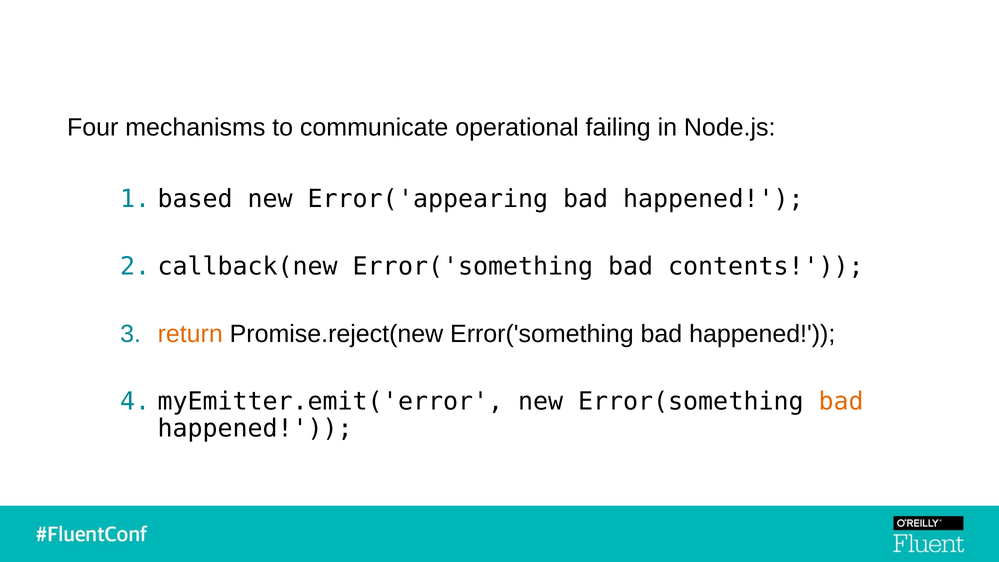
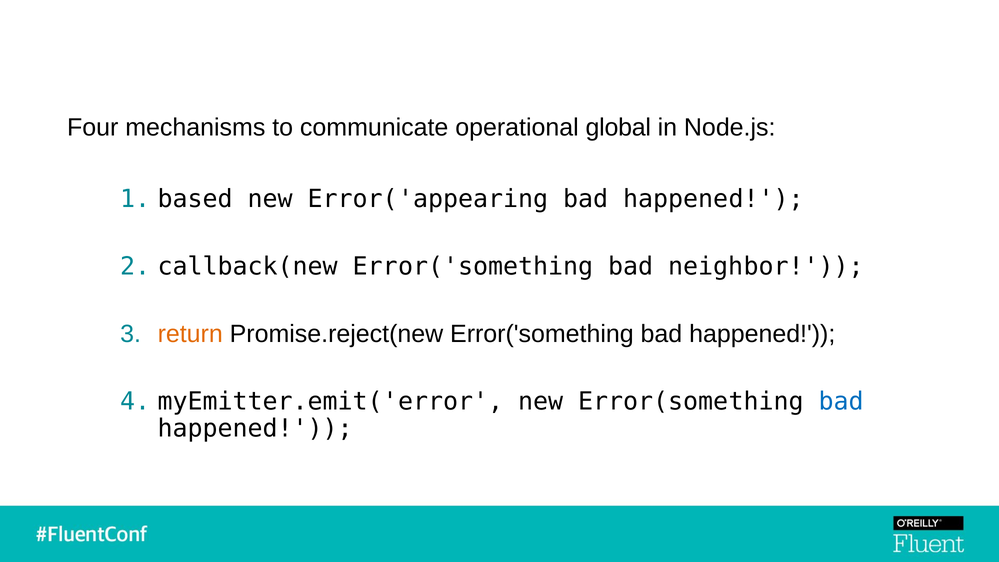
failing: failing -> global
contents: contents -> neighbor
bad at (841, 401) colour: orange -> blue
